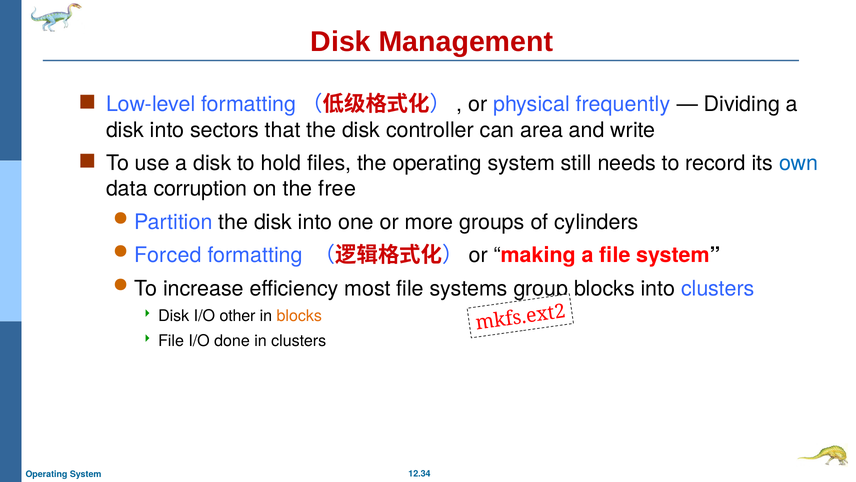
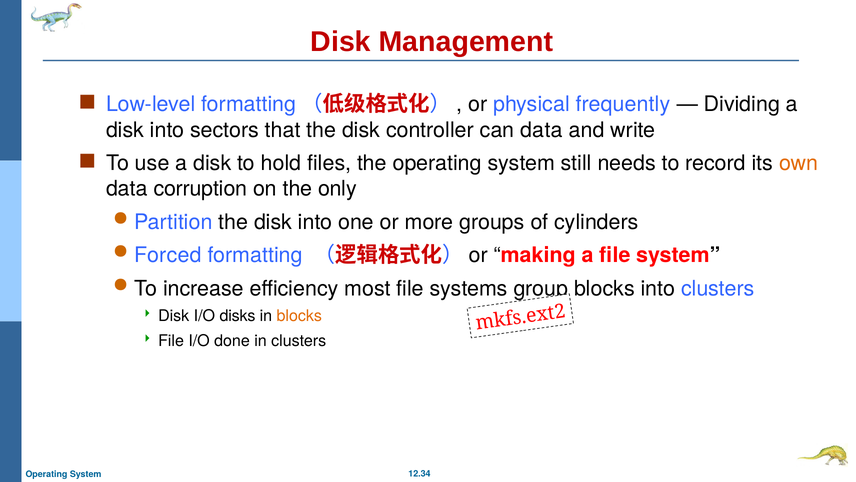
can area: area -> data
own colour: blue -> orange
free: free -> only
other: other -> disks
